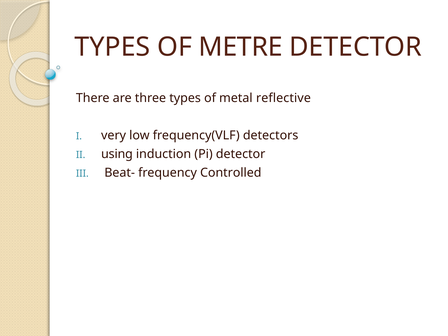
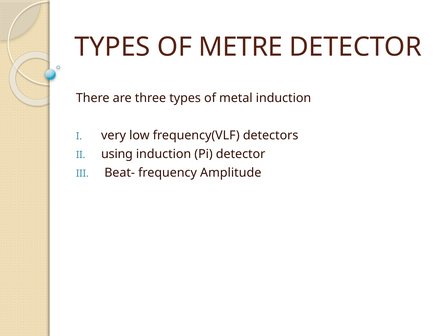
metal reflective: reflective -> induction
Controlled: Controlled -> Amplitude
